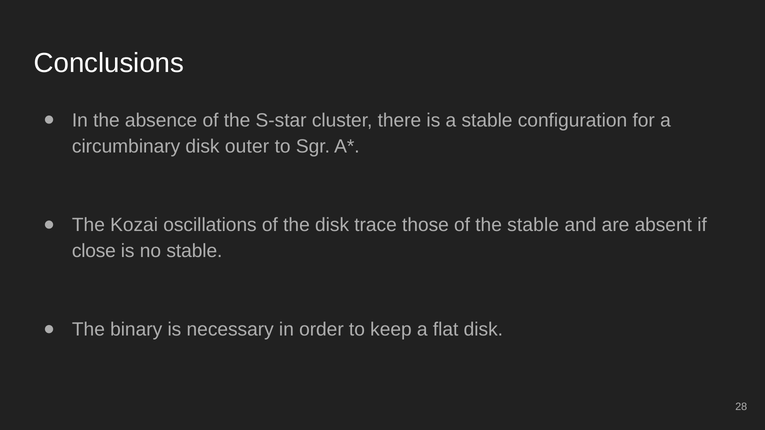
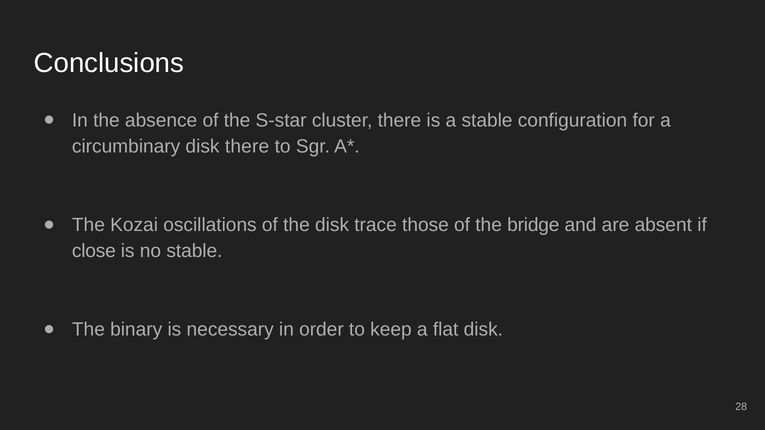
disk outer: outer -> there
the stable: stable -> bridge
